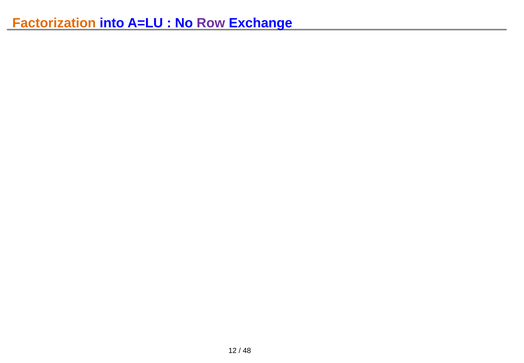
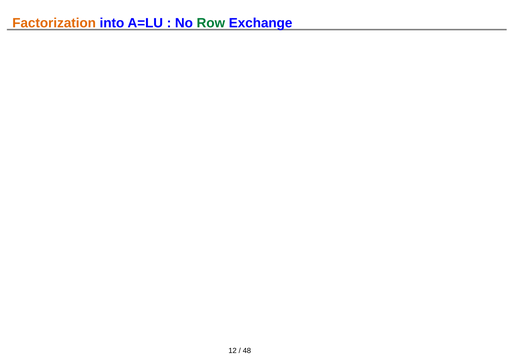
Row colour: purple -> green
